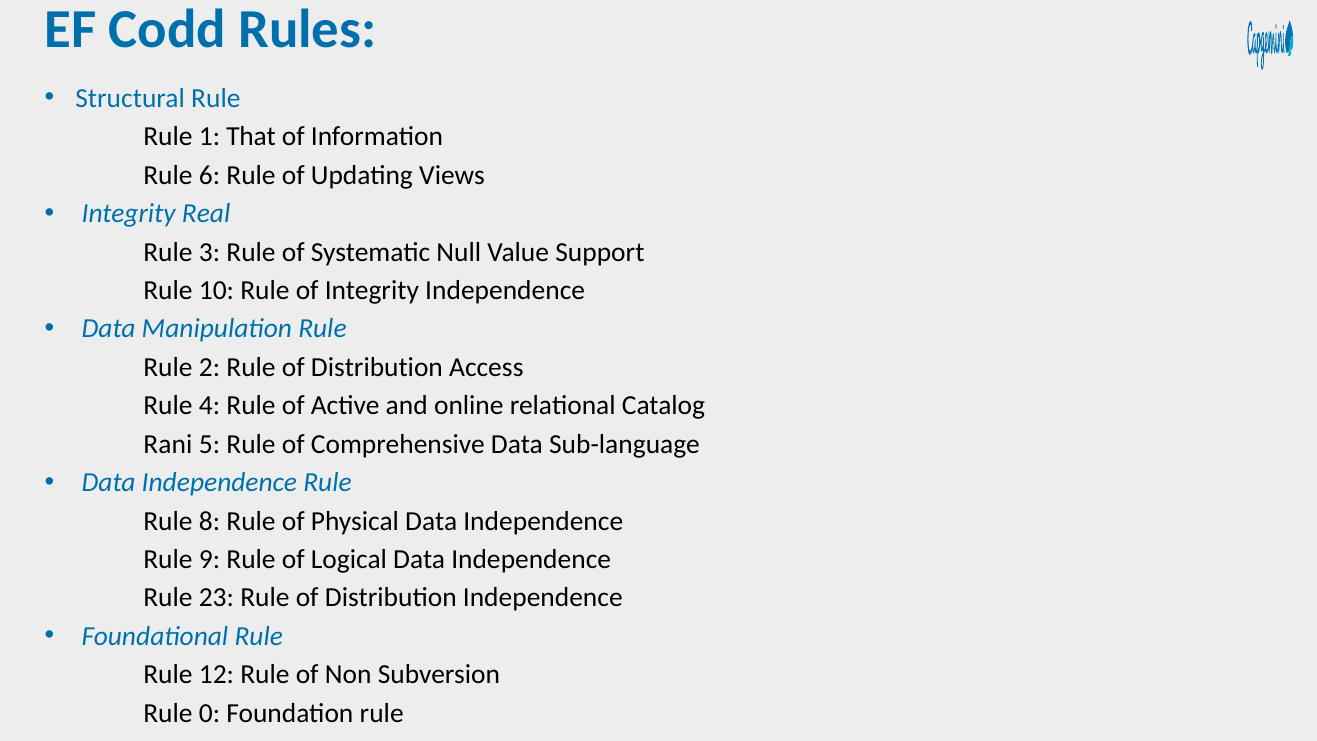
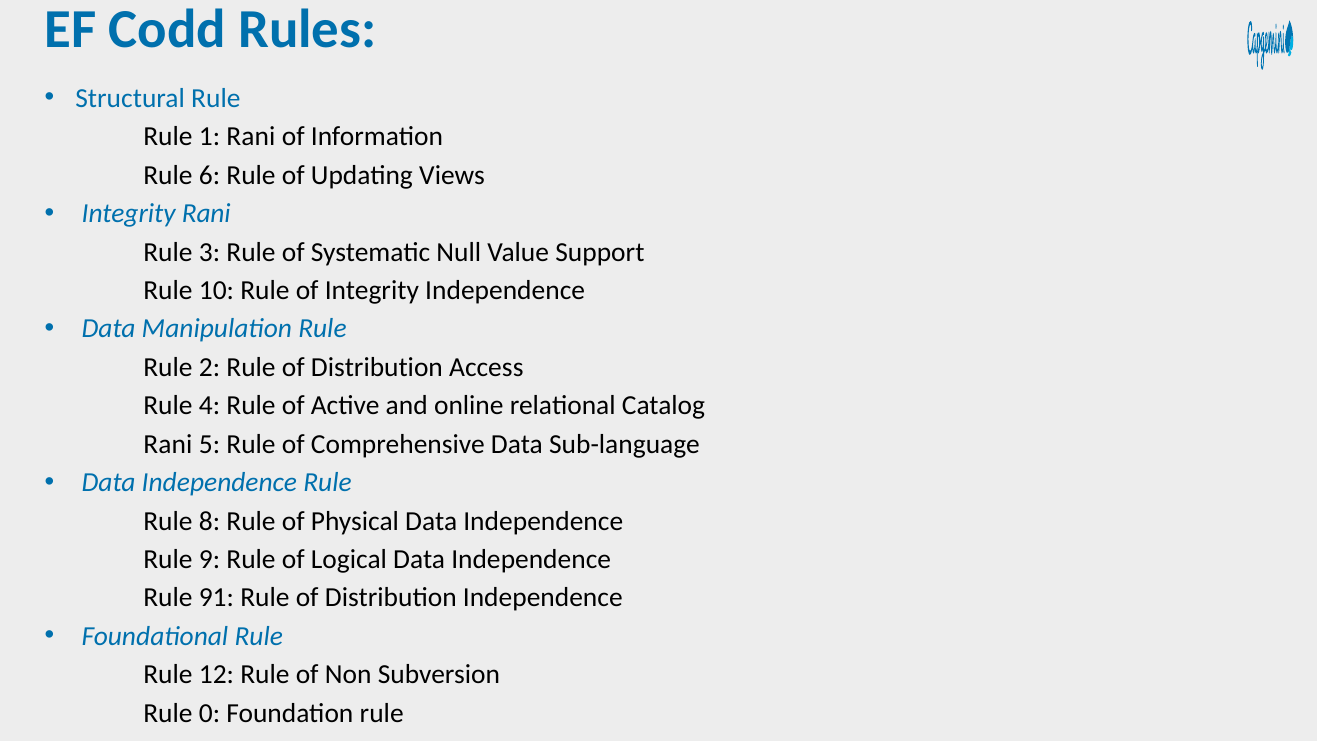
1 That: That -> Rani
Integrity Real: Real -> Rani
23: 23 -> 91
